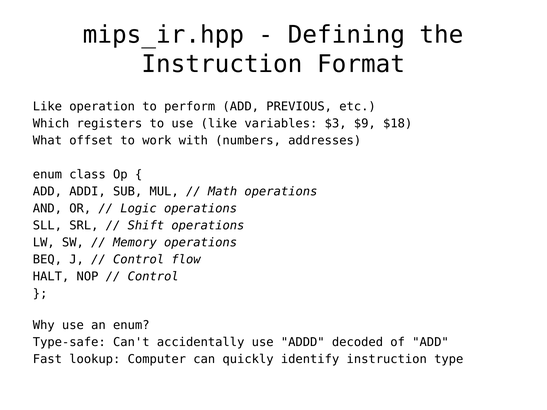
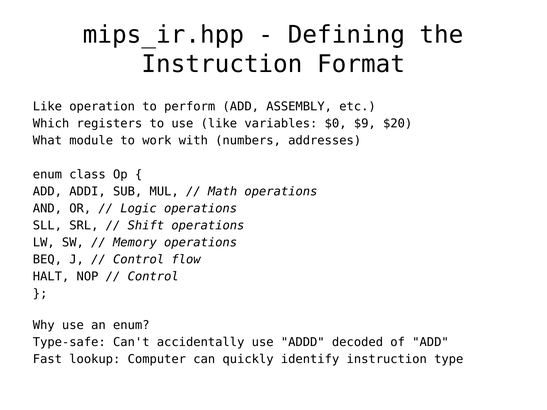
PREVIOUS: PREVIOUS -> ASSEMBLY
$3: $3 -> $0
$18: $18 -> $20
offset: offset -> module
